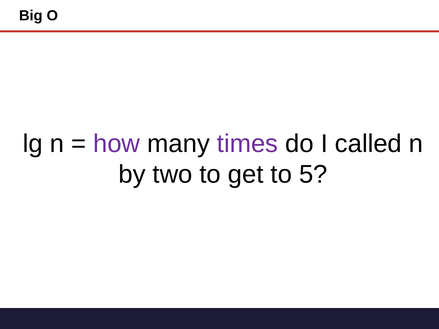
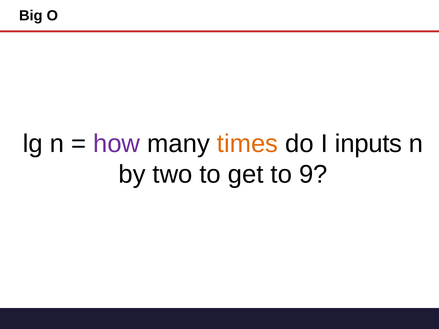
times colour: purple -> orange
called: called -> inputs
5: 5 -> 9
